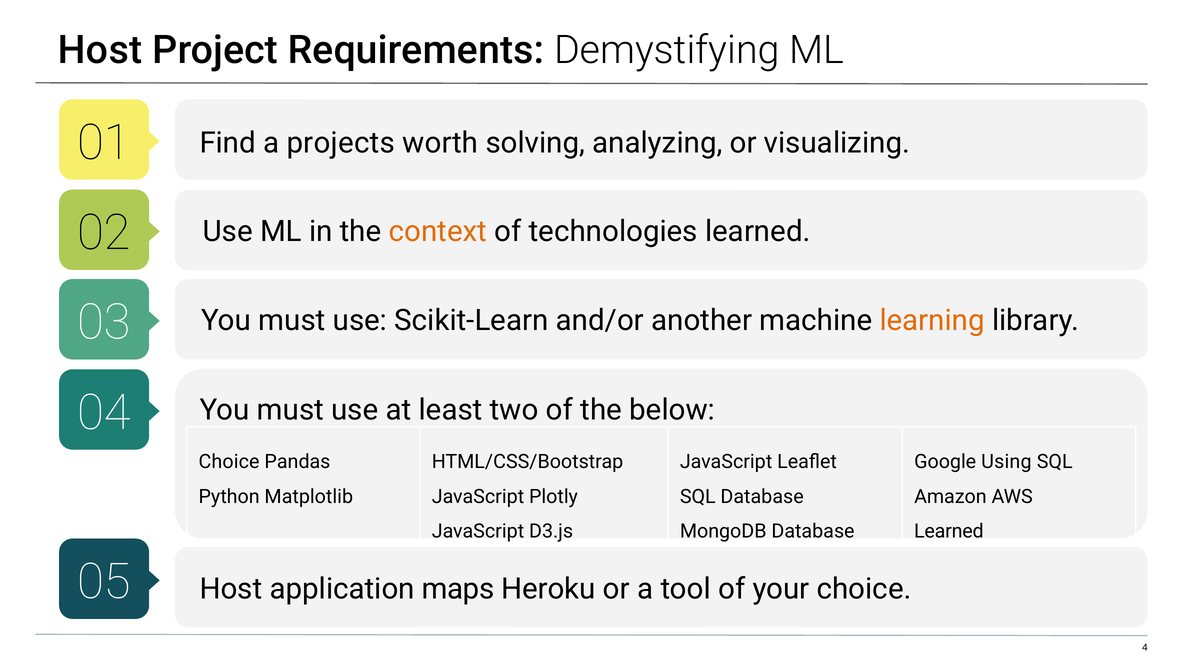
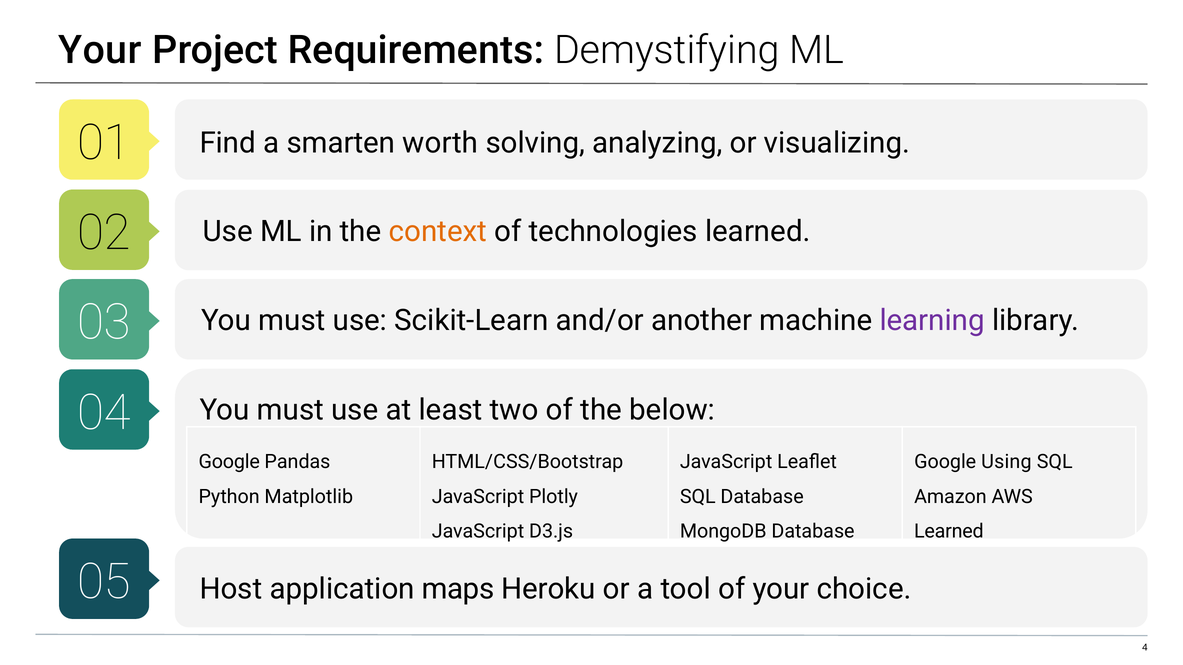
Host at (100, 50): Host -> Your
projects: projects -> smarten
learning colour: orange -> purple
Choice at (229, 462): Choice -> Google
